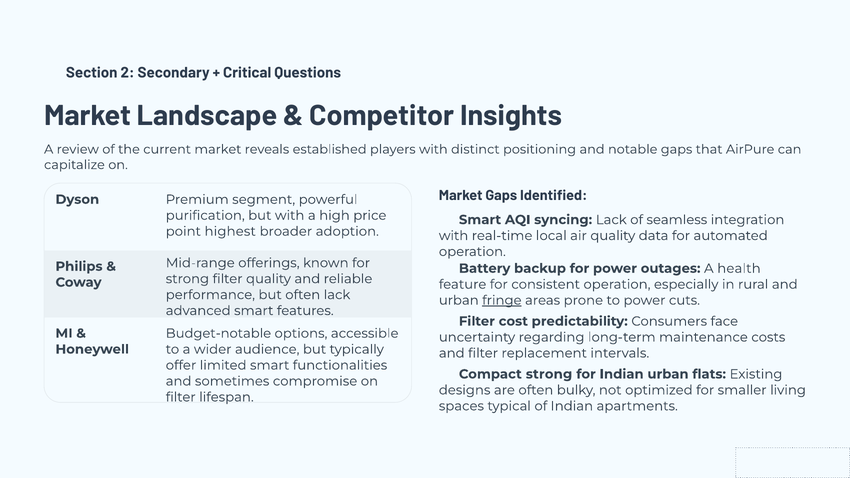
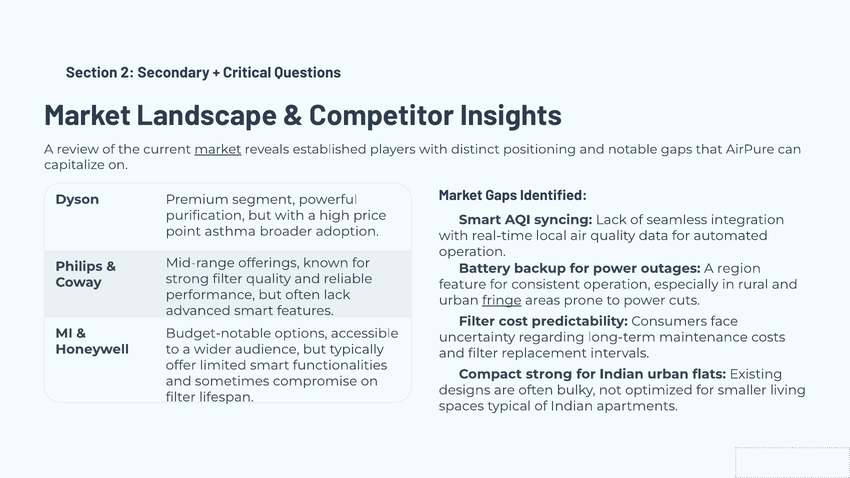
market at (218, 149) underline: none -> present
highest: highest -> asthma
health: health -> region
